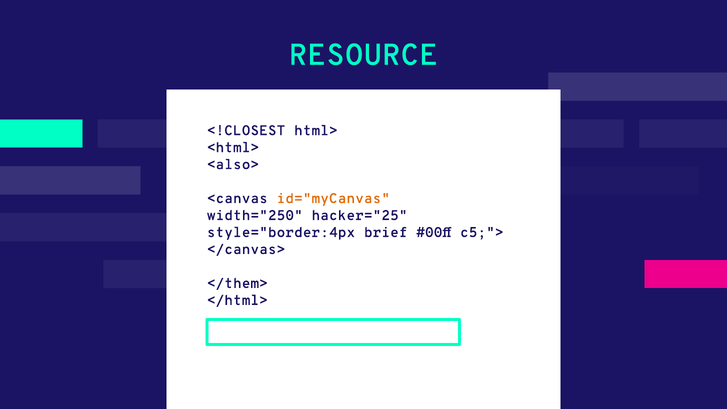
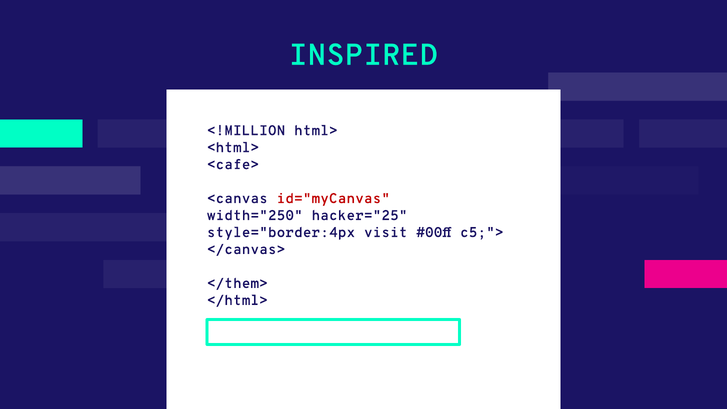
RESOURCE: RESOURCE -> INSPIRED
<!CLOSEST: <!CLOSEST -> <!MILLION
<also>: <also> -> <cafe>
id="myCanvas colour: orange -> red
brief: brief -> visit
